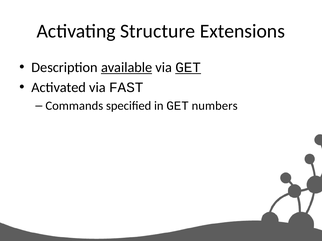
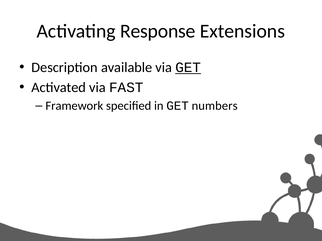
Structure: Structure -> Response
available underline: present -> none
Commands: Commands -> Framework
